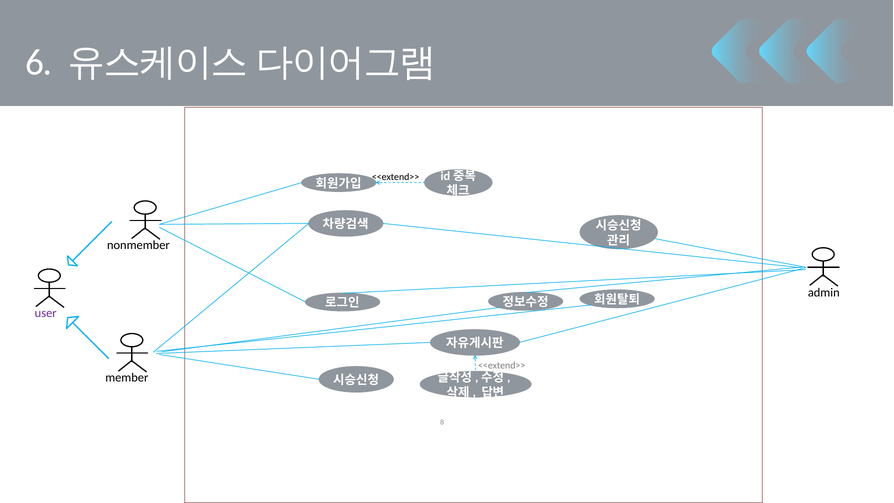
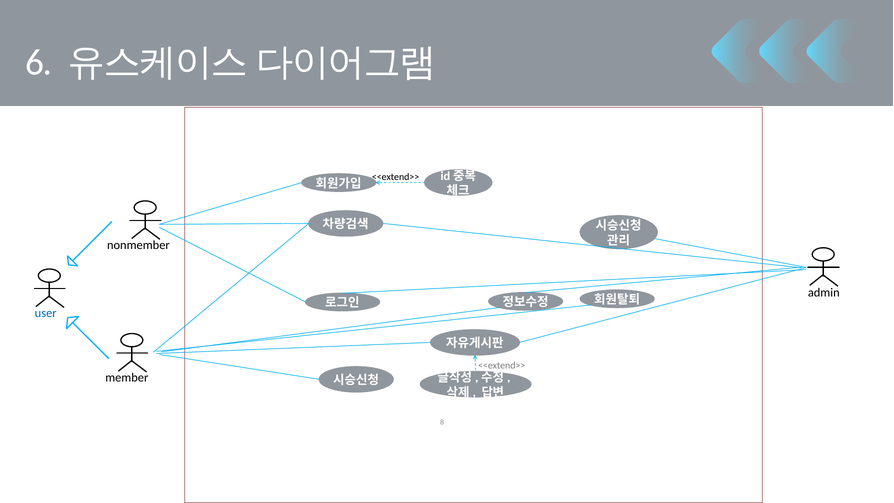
user colour: purple -> blue
